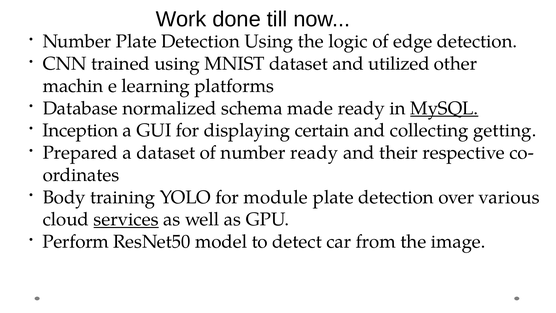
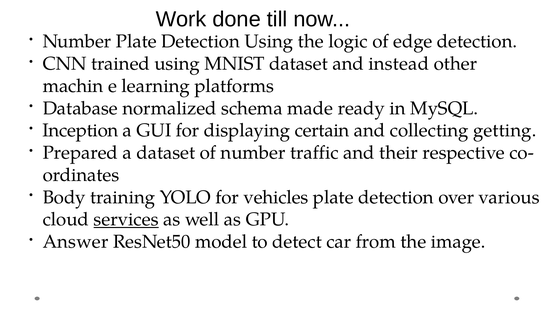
utilized: utilized -> instead
MySQL underline: present -> none
number ready: ready -> traffic
module: module -> vehicles
Perform: Perform -> Answer
